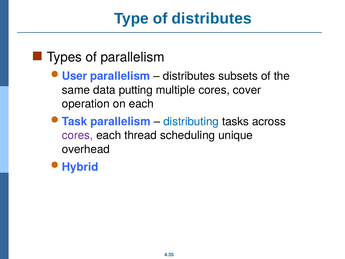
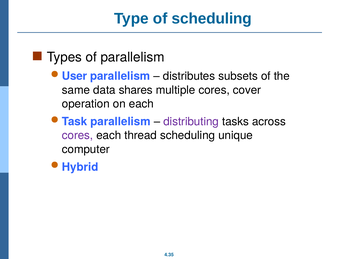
of distributes: distributes -> scheduling
putting: putting -> shares
distributing colour: blue -> purple
overhead: overhead -> computer
